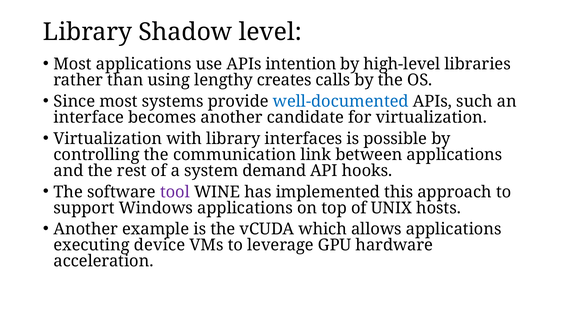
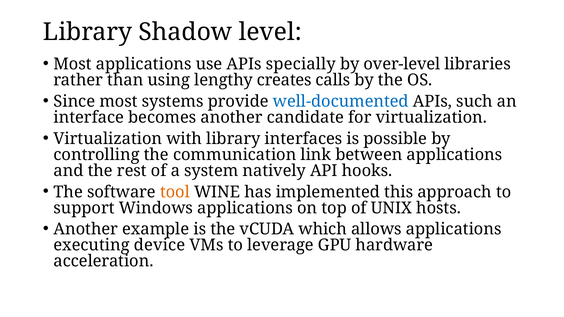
intention: intention -> specially
high-level: high-level -> over-level
demand: demand -> natively
tool colour: purple -> orange
